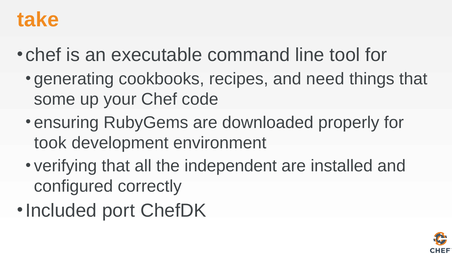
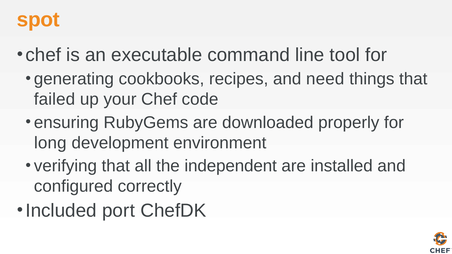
take: take -> spot
some: some -> failed
took: took -> long
